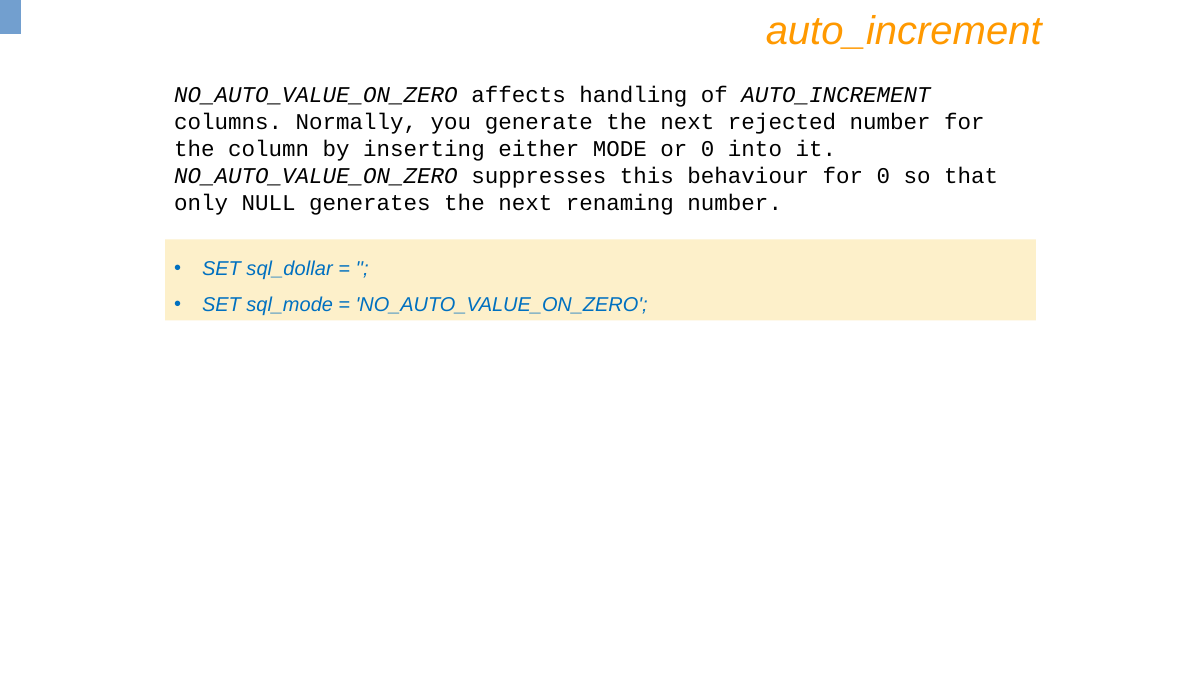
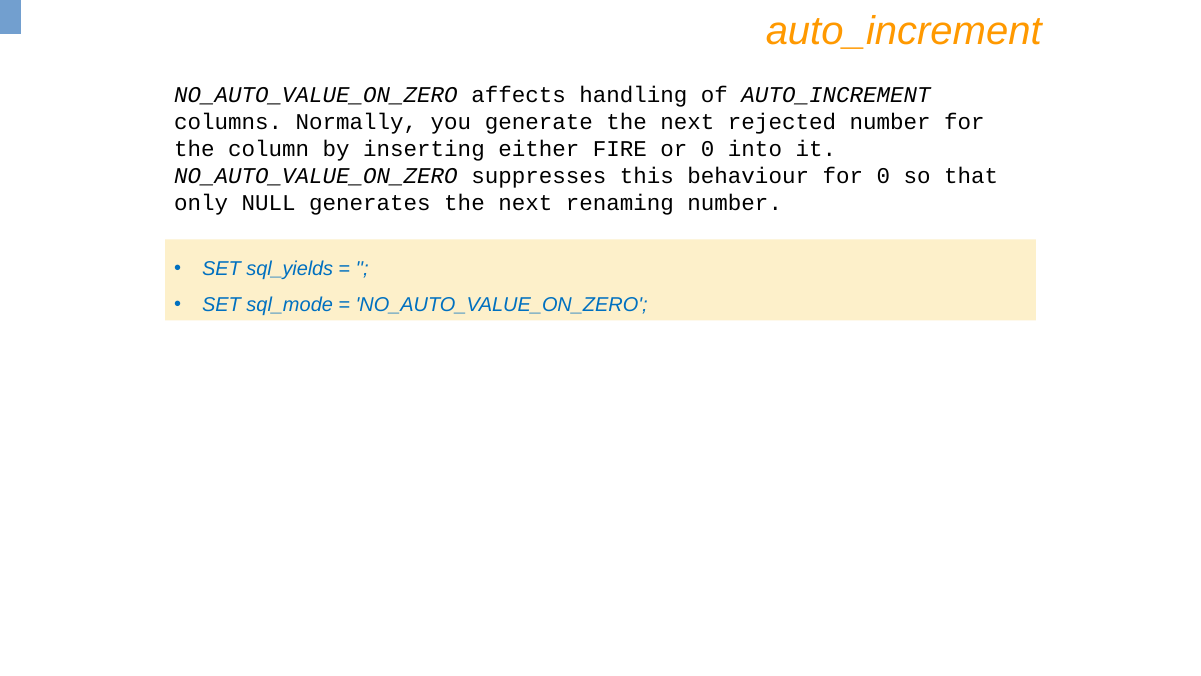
MODE: MODE -> FIRE
sql_dollar: sql_dollar -> sql_yields
